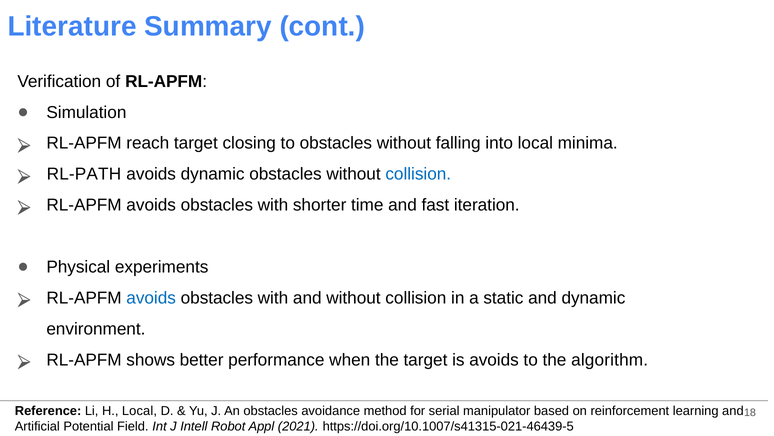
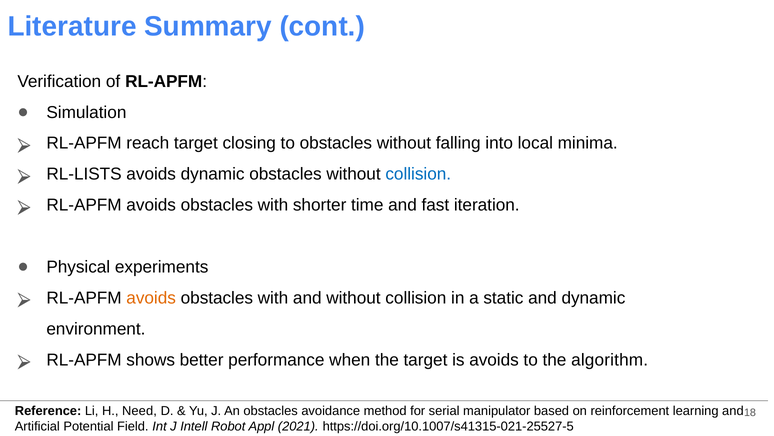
RL-PATH: RL-PATH -> RL-LISTS
avoids at (151, 298) colour: blue -> orange
H Local: Local -> Need
https://doi.org/10.1007/s41315-021-46439-5: https://doi.org/10.1007/s41315-021-46439-5 -> https://doi.org/10.1007/s41315-021-25527-5
